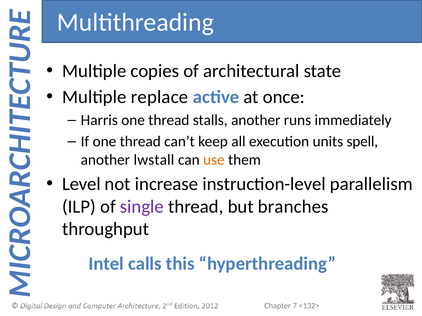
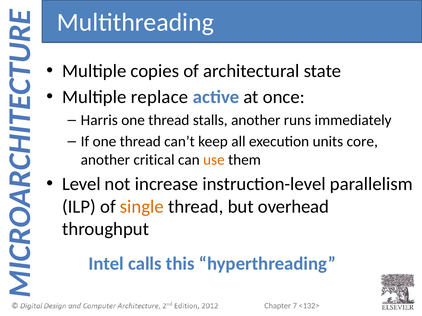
spell: spell -> core
lwstall: lwstall -> critical
single colour: purple -> orange
branches: branches -> overhead
